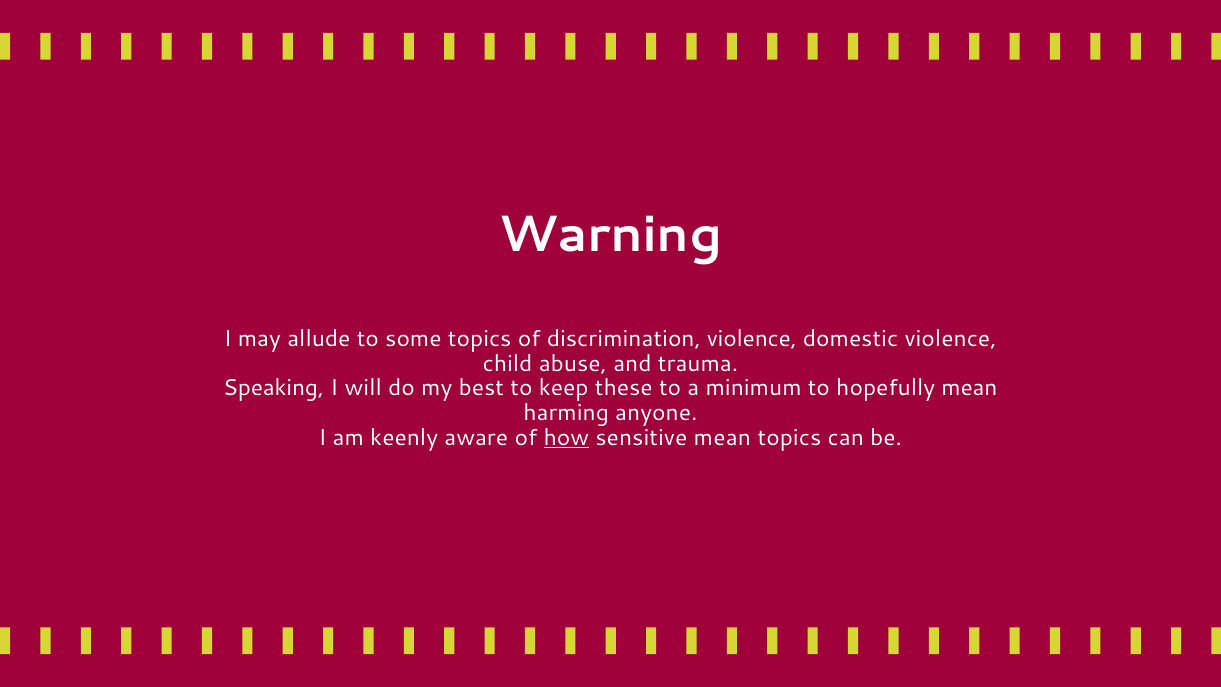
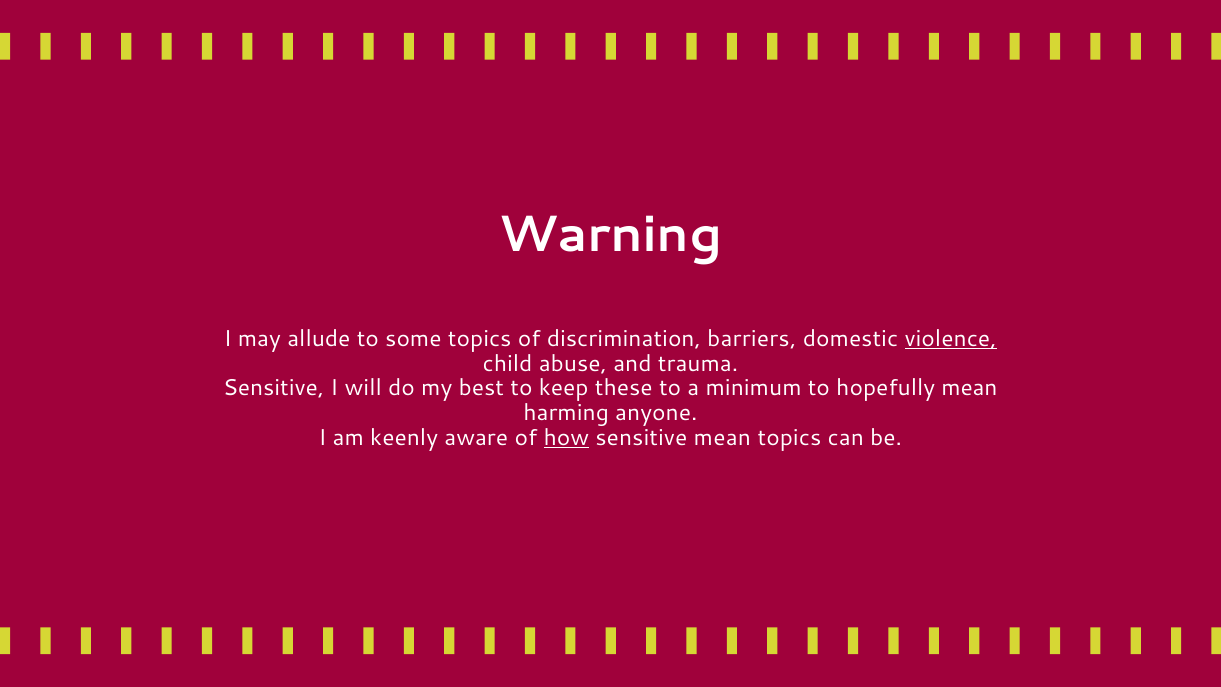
discrimination violence: violence -> barriers
violence at (951, 339) underline: none -> present
Speaking at (274, 388): Speaking -> Sensitive
